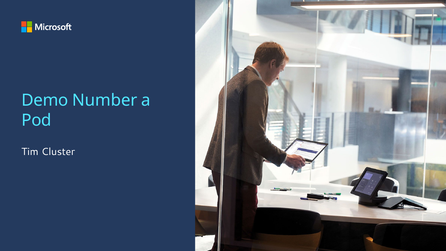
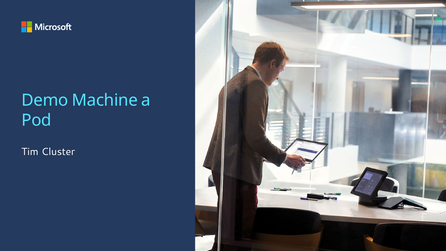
Number: Number -> Machine
